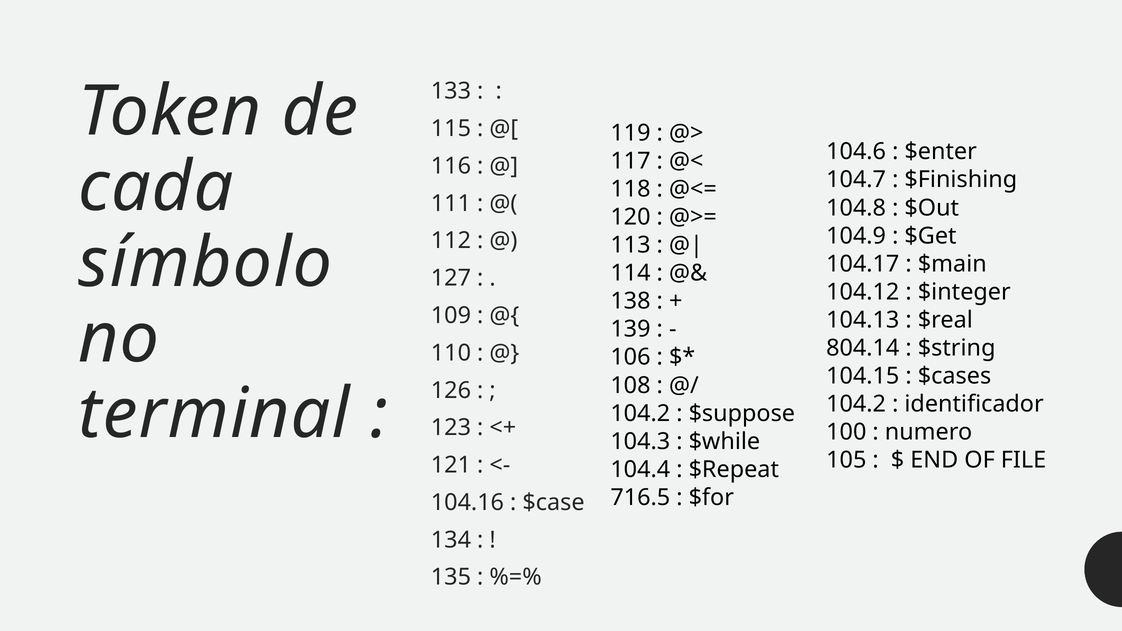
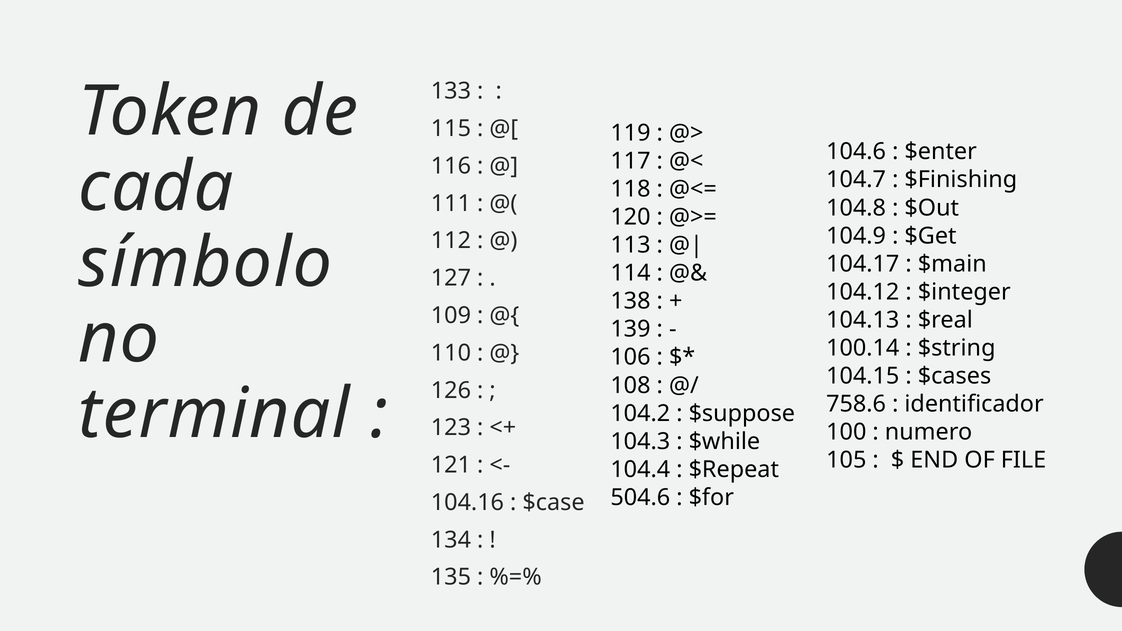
804.14: 804.14 -> 100.14
104.2 at (856, 404): 104.2 -> 758.6
716.5: 716.5 -> 504.6
